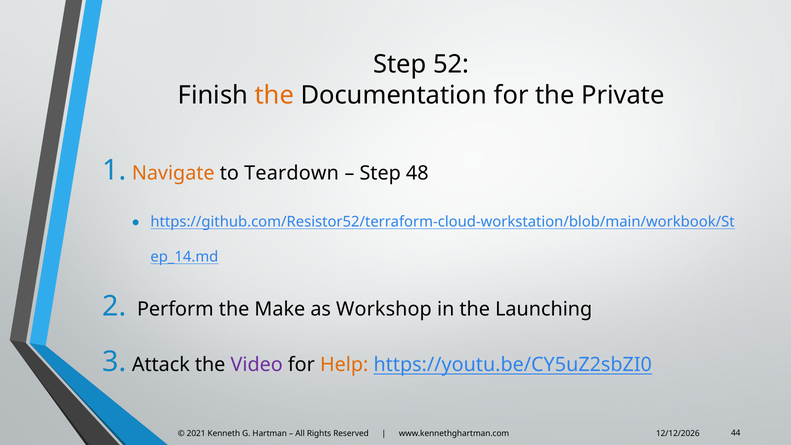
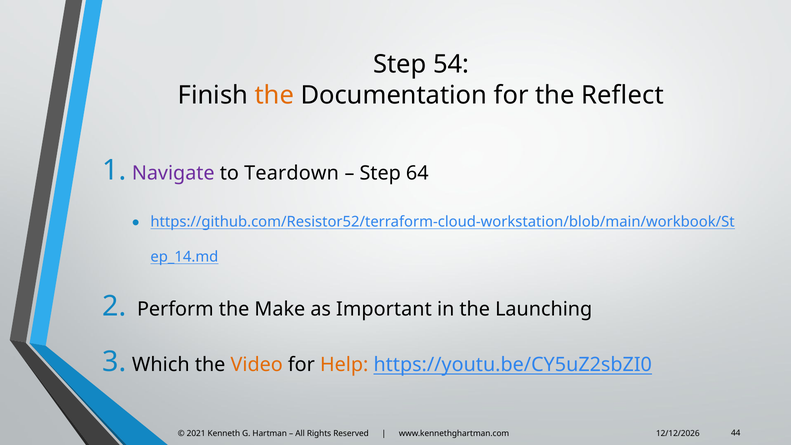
52: 52 -> 54
Private: Private -> Reflect
Navigate colour: orange -> purple
48: 48 -> 64
Workshop: Workshop -> Important
Attack: Attack -> Which
Video colour: purple -> orange
